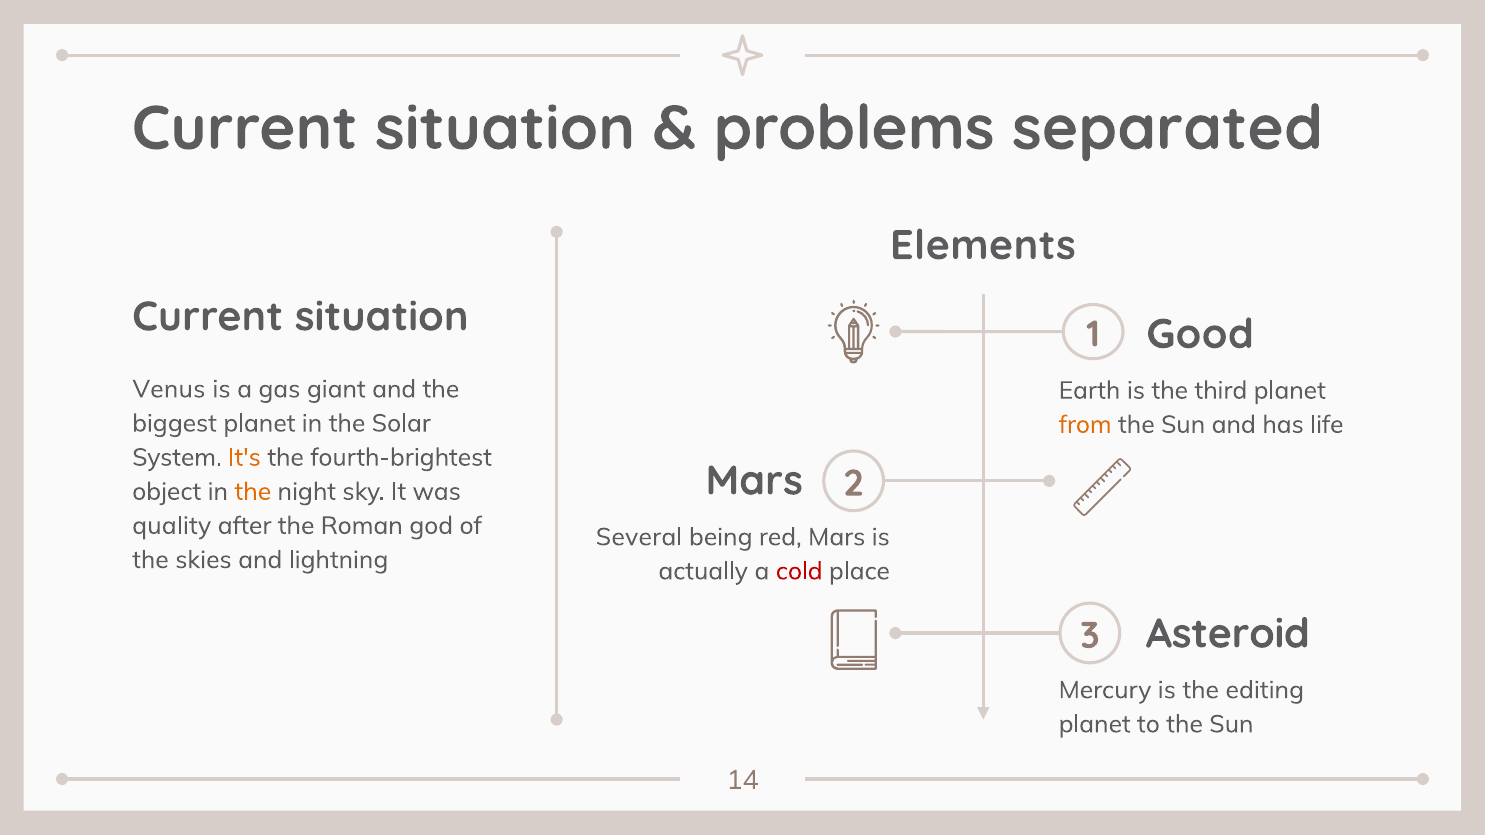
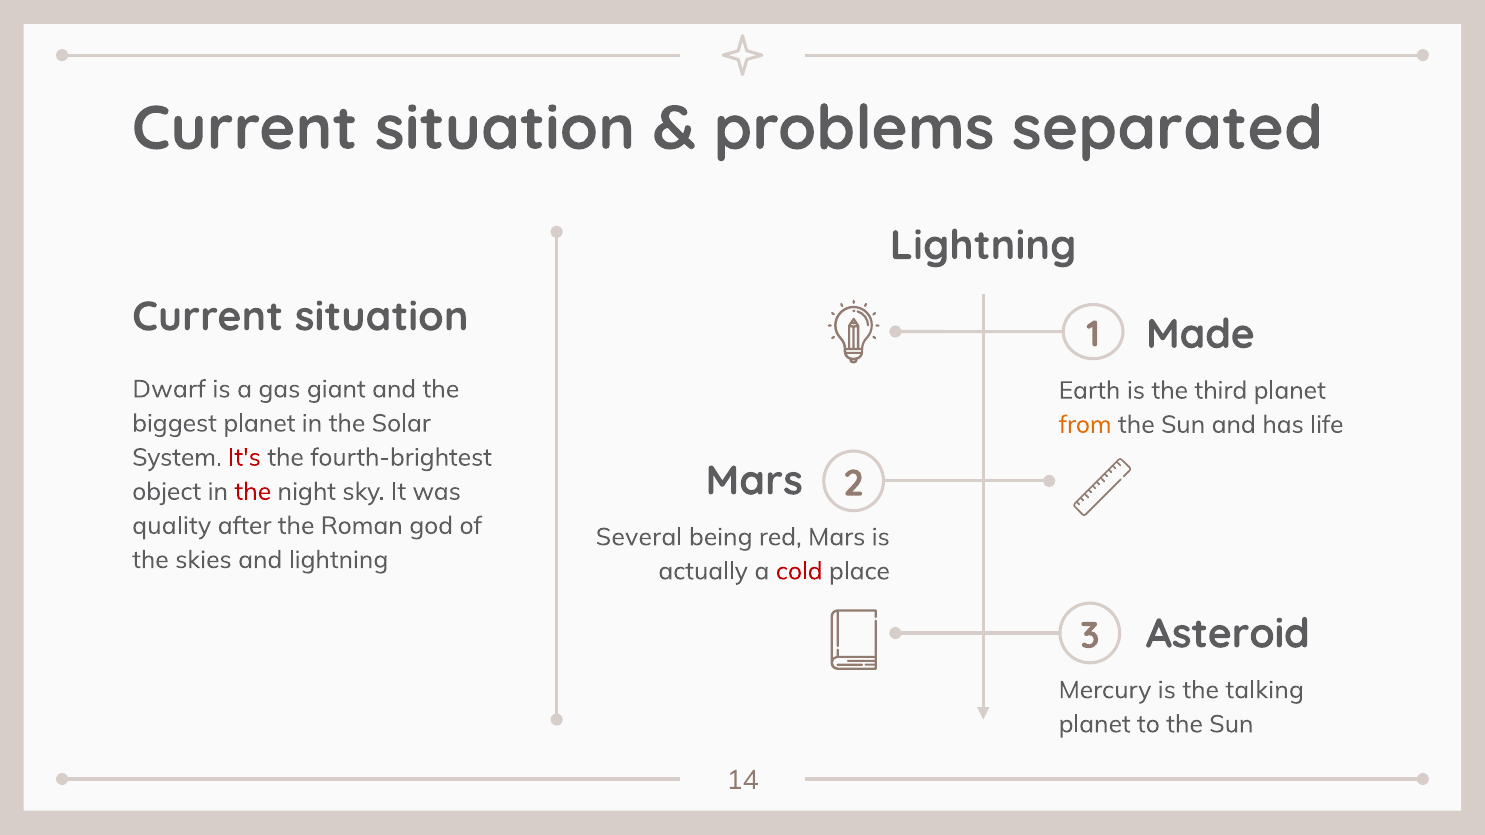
Elements at (983, 246): Elements -> Lightning
Good: Good -> Made
Venus: Venus -> Dwarf
It's colour: orange -> red
the at (253, 492) colour: orange -> red
editing: editing -> talking
